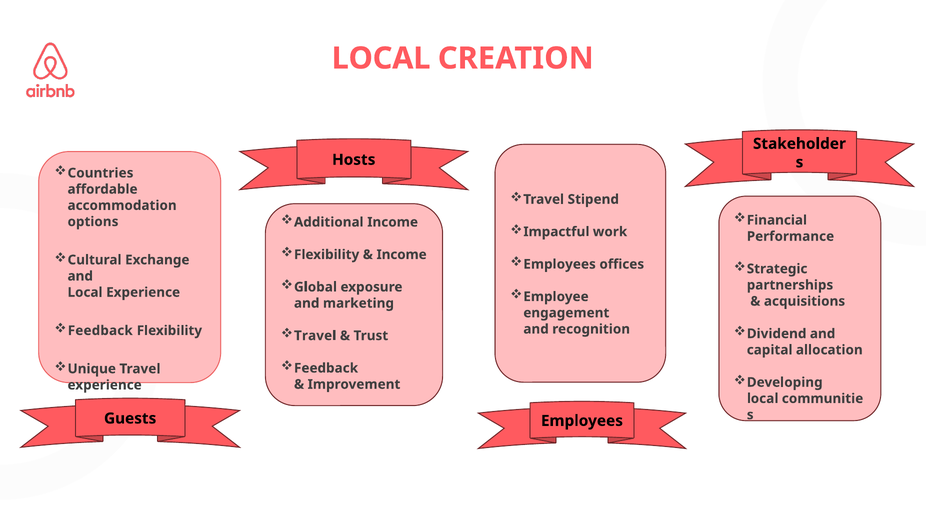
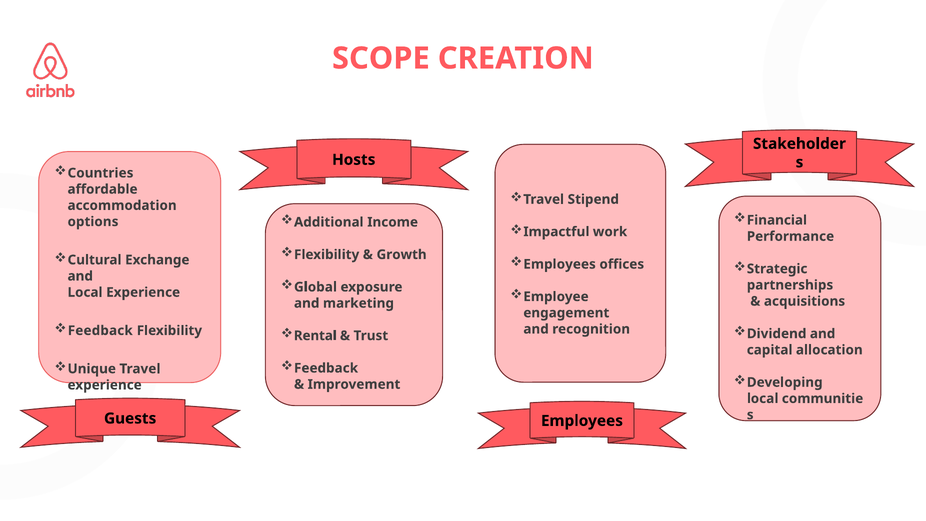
LOCAL at (381, 58): LOCAL -> SCOPE
Income at (402, 255): Income -> Growth
Travel at (315, 336): Travel -> Rental
